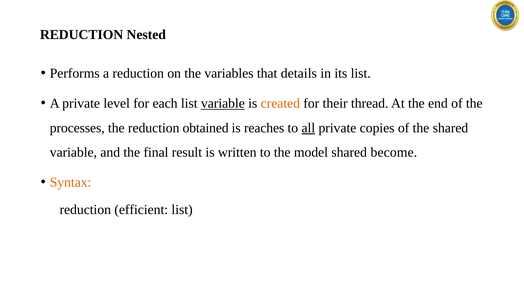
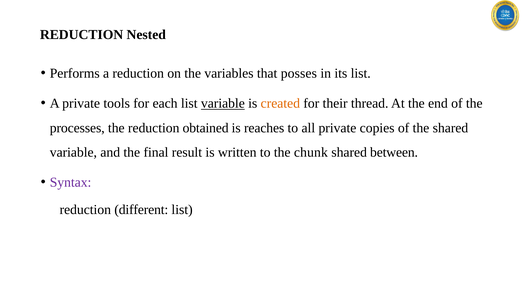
details: details -> posses
level: level -> tools
all underline: present -> none
model: model -> chunk
become: become -> between
Syntax colour: orange -> purple
efficient: efficient -> different
